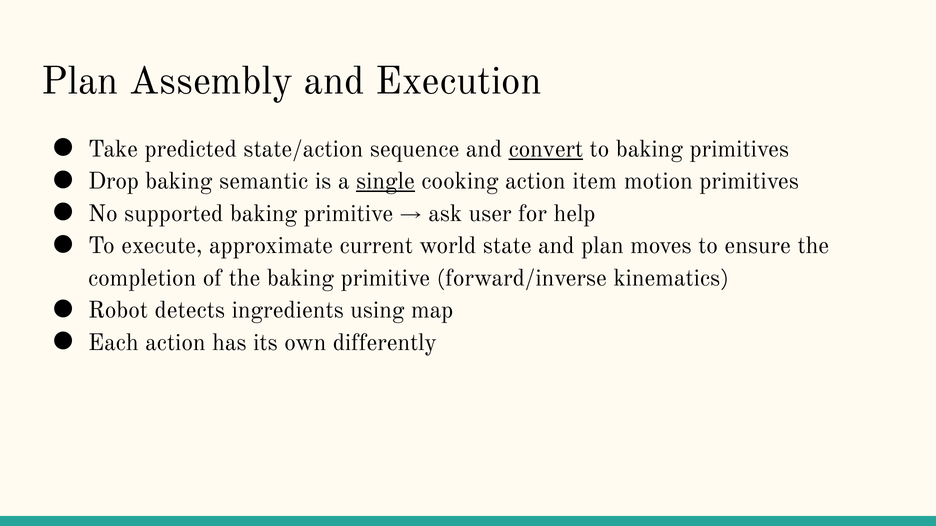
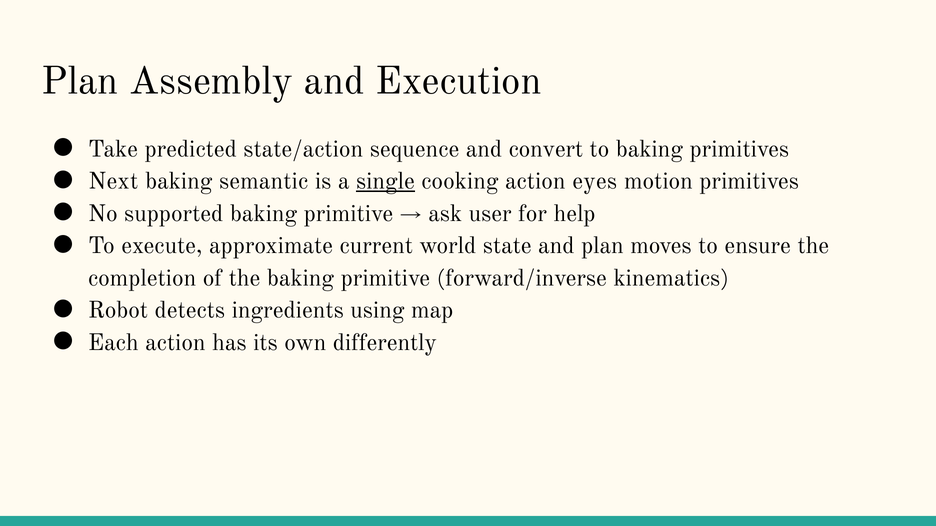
convert underline: present -> none
Drop: Drop -> Next
item: item -> eyes
